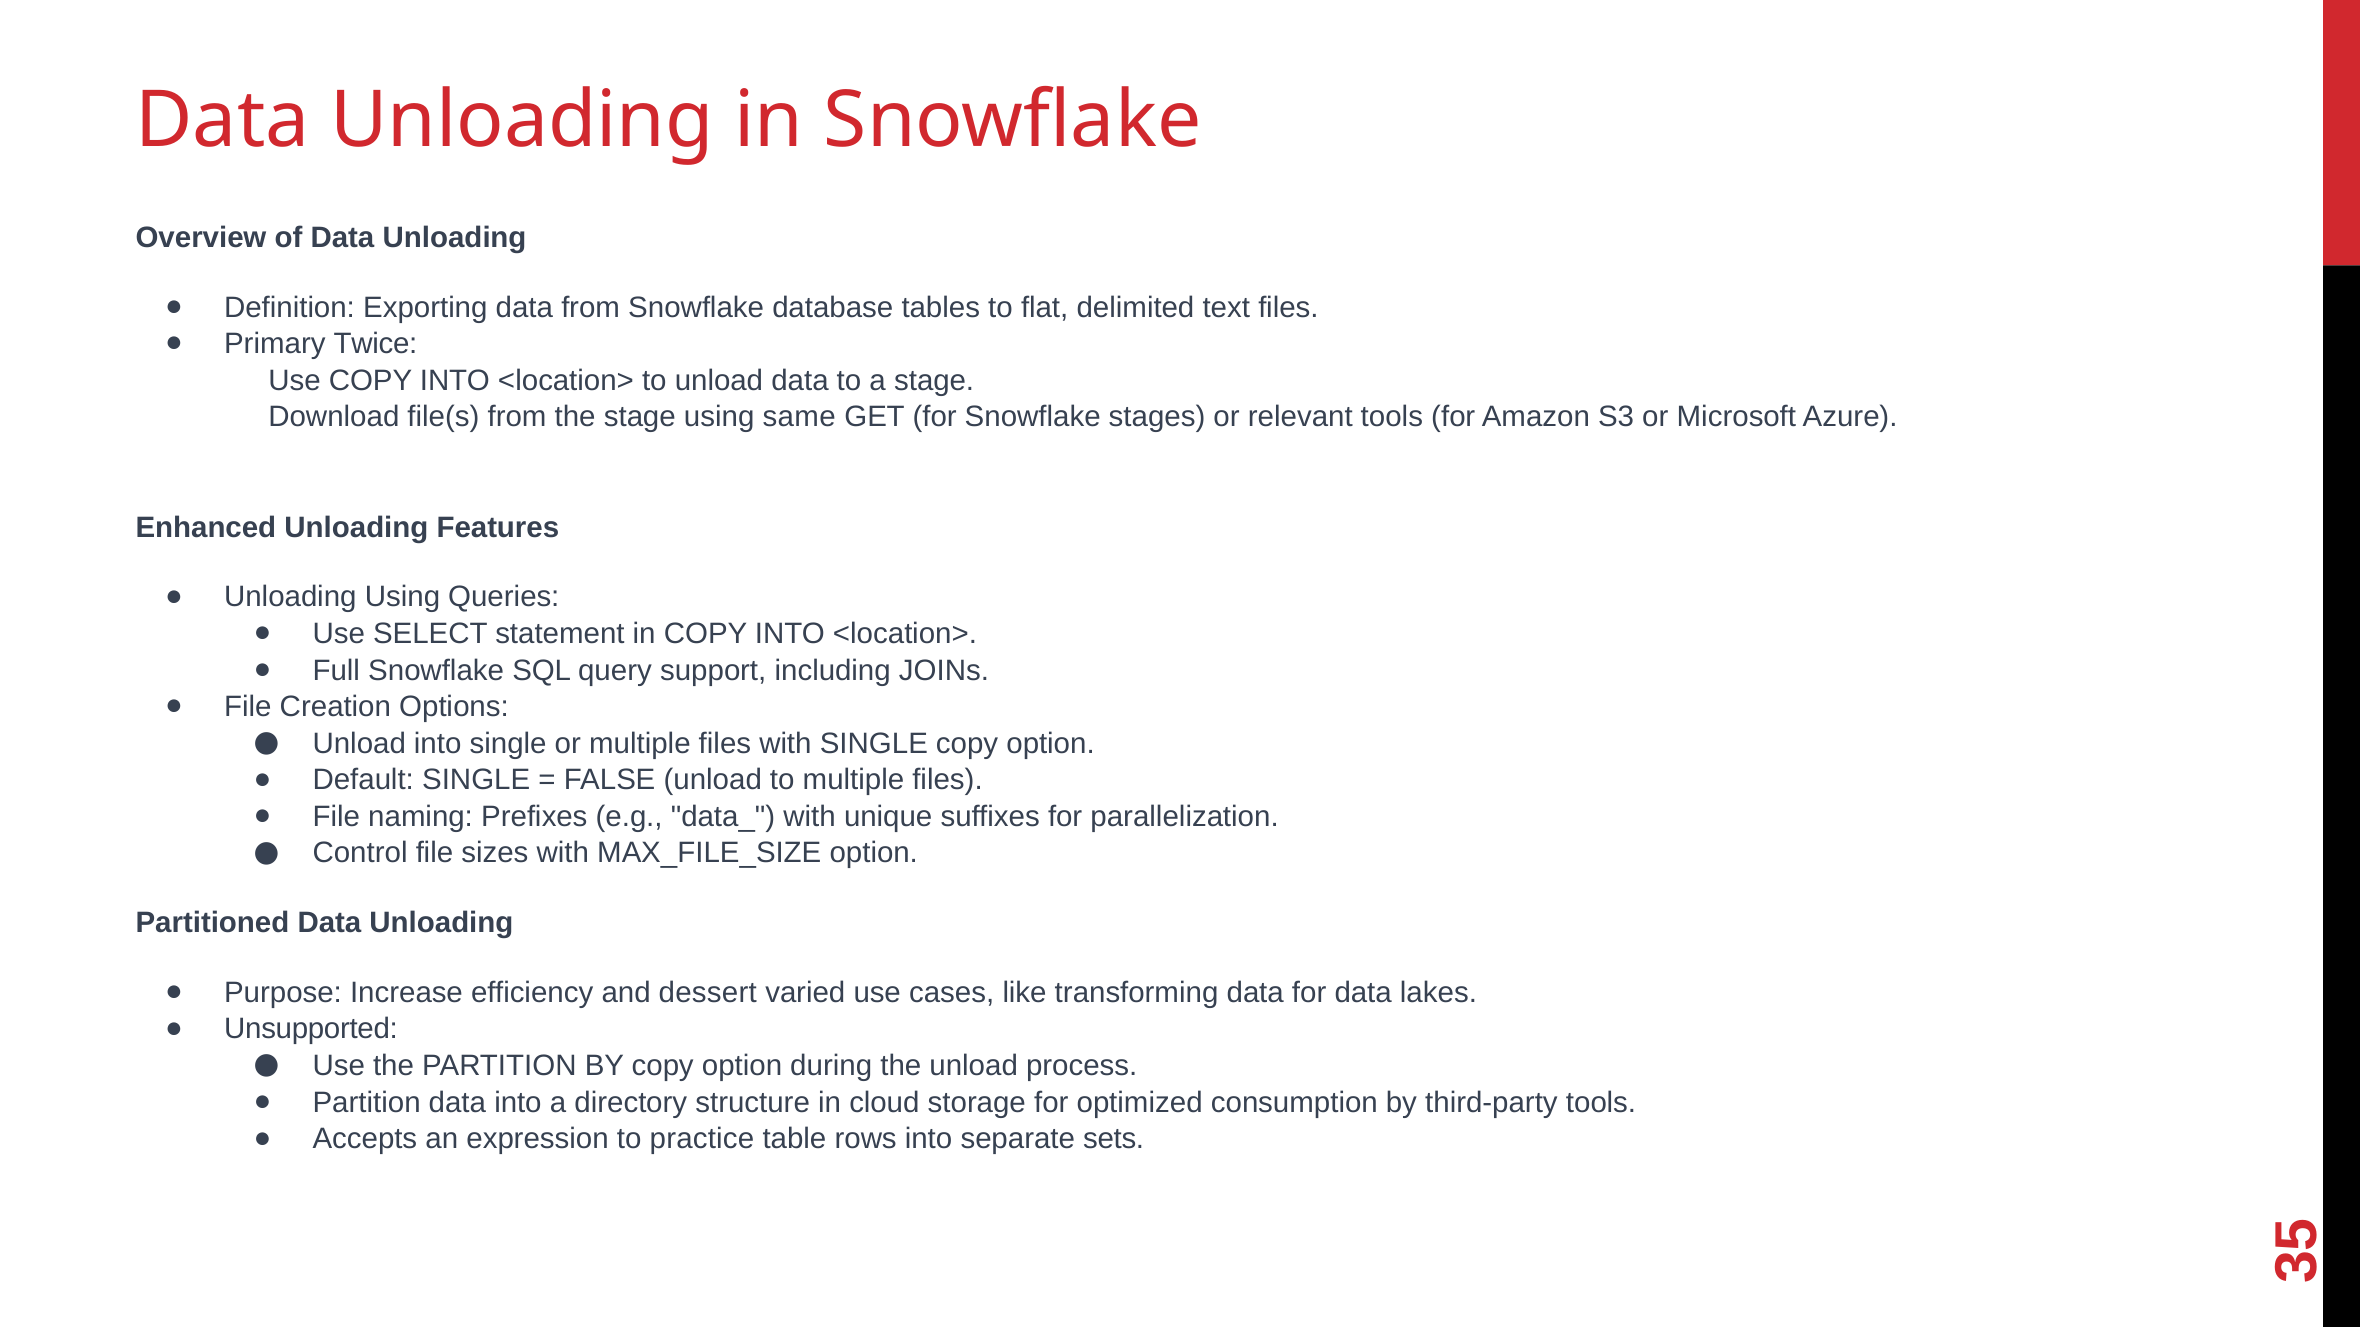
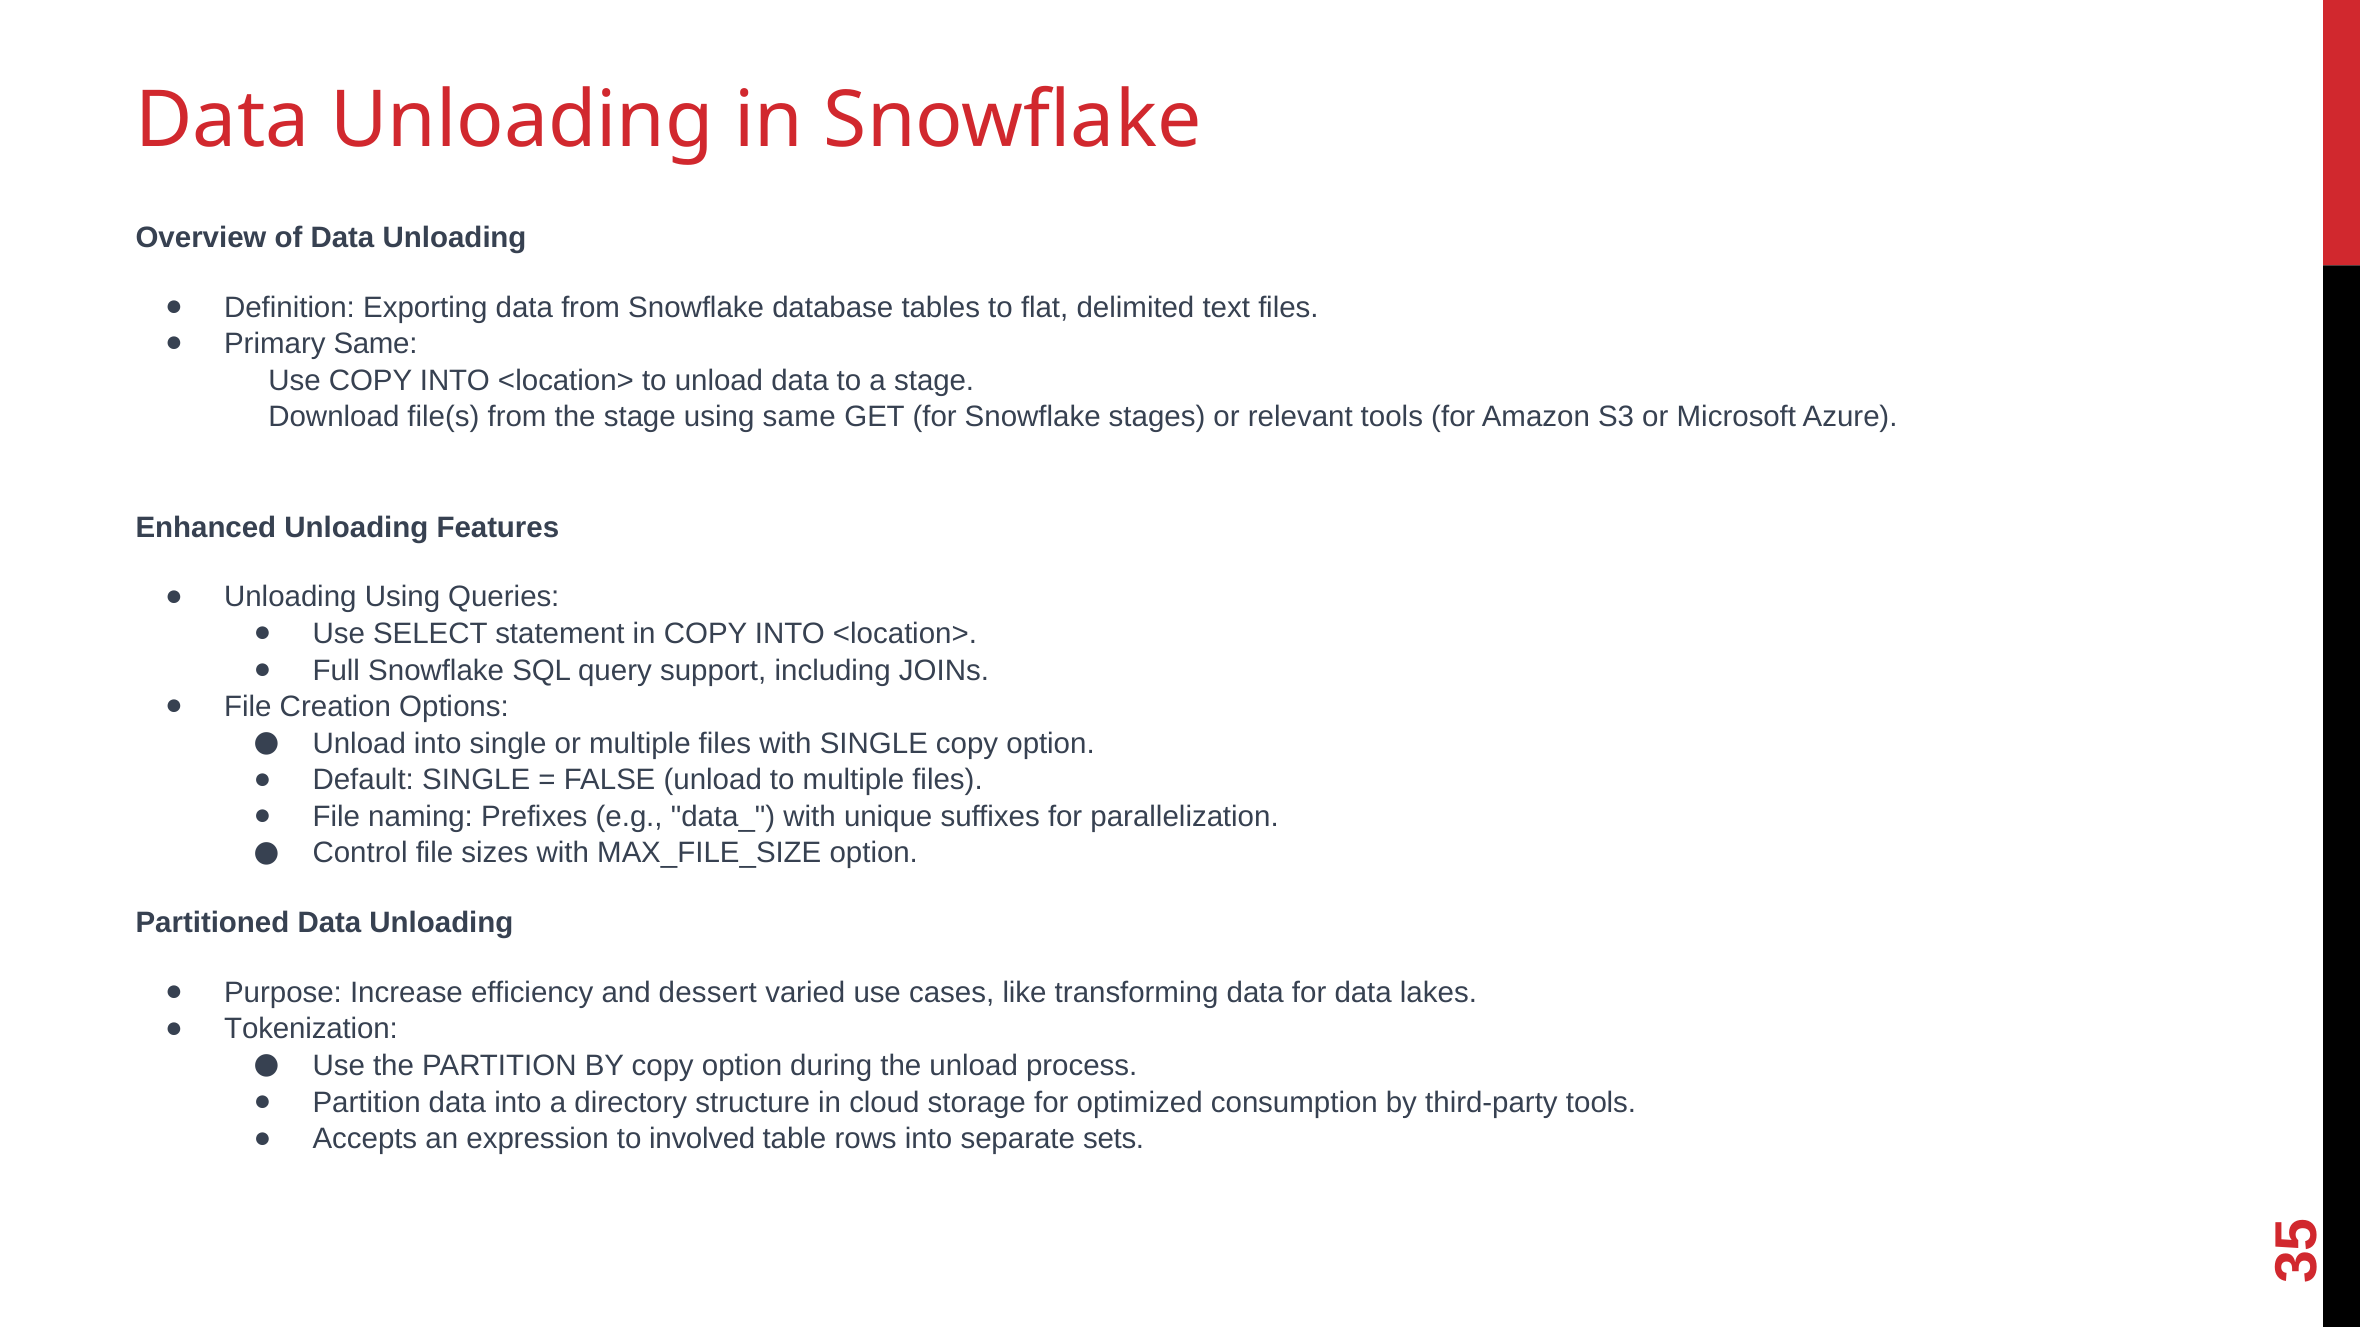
Primary Twice: Twice -> Same
Unsupported: Unsupported -> Tokenization
practice: practice -> involved
